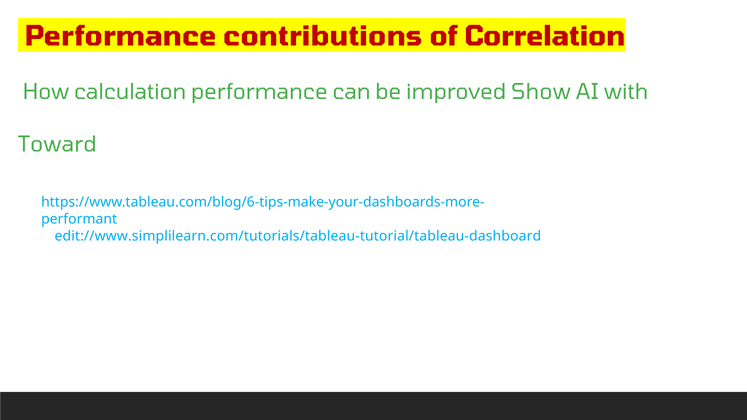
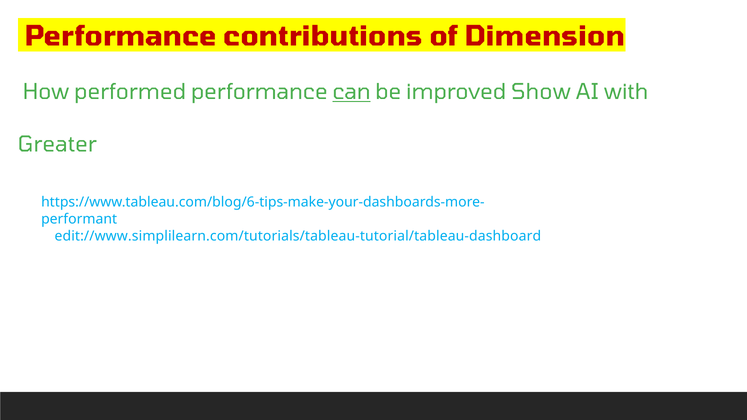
Correlation: Correlation -> Dimension
calculation: calculation -> performed
can underline: none -> present
Toward: Toward -> Greater
